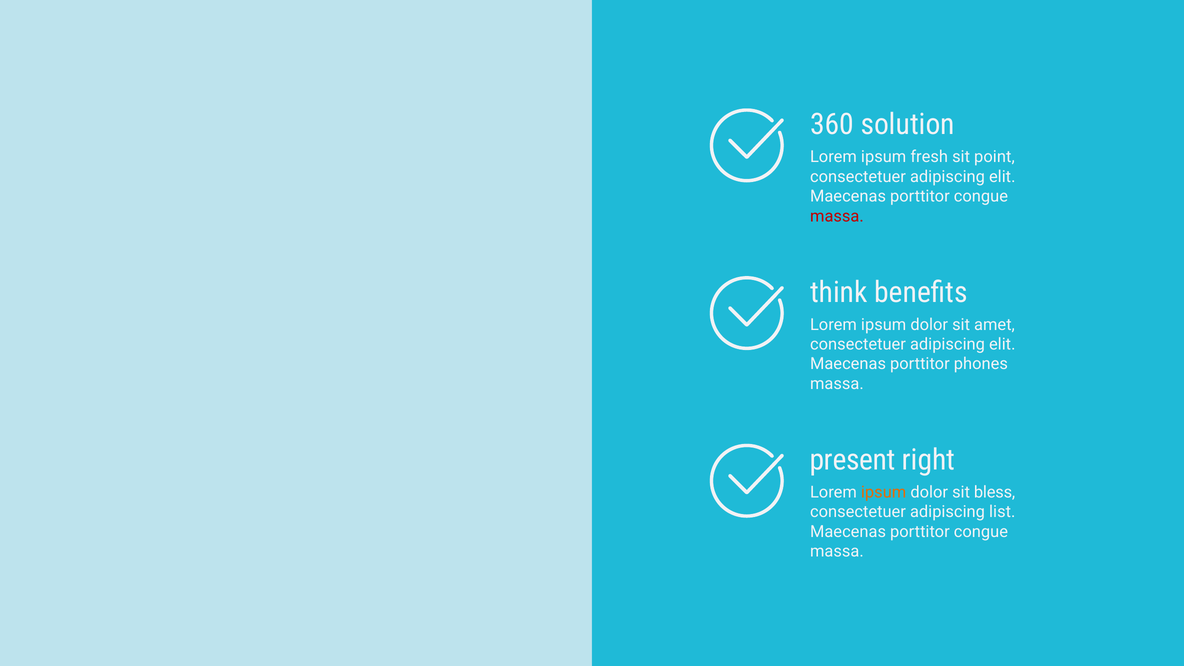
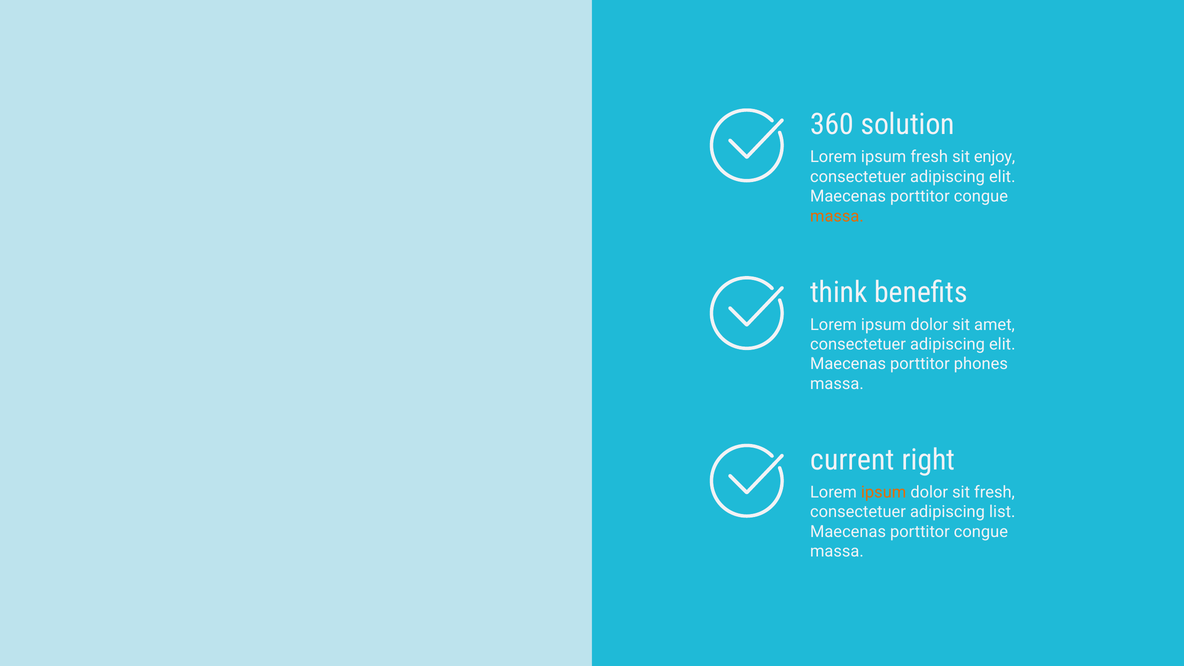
point: point -> enjoy
massa at (837, 216) colour: red -> orange
present: present -> current
sit bless: bless -> fresh
